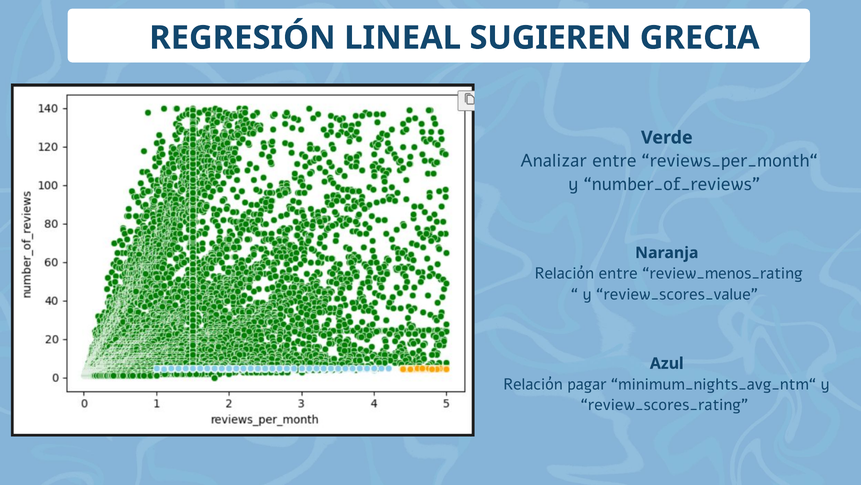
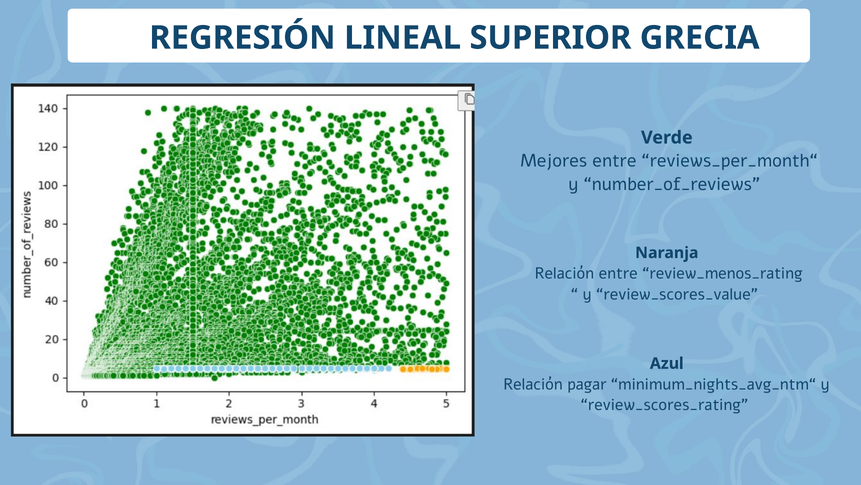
SUGIEREN: SUGIEREN -> SUPERIOR
Analizar: Analizar -> Mejores
